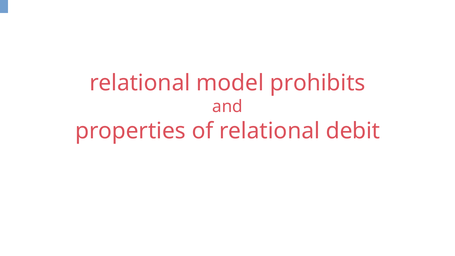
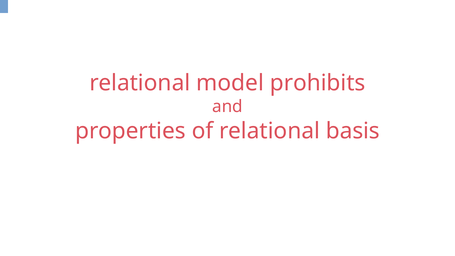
debit: debit -> basis
